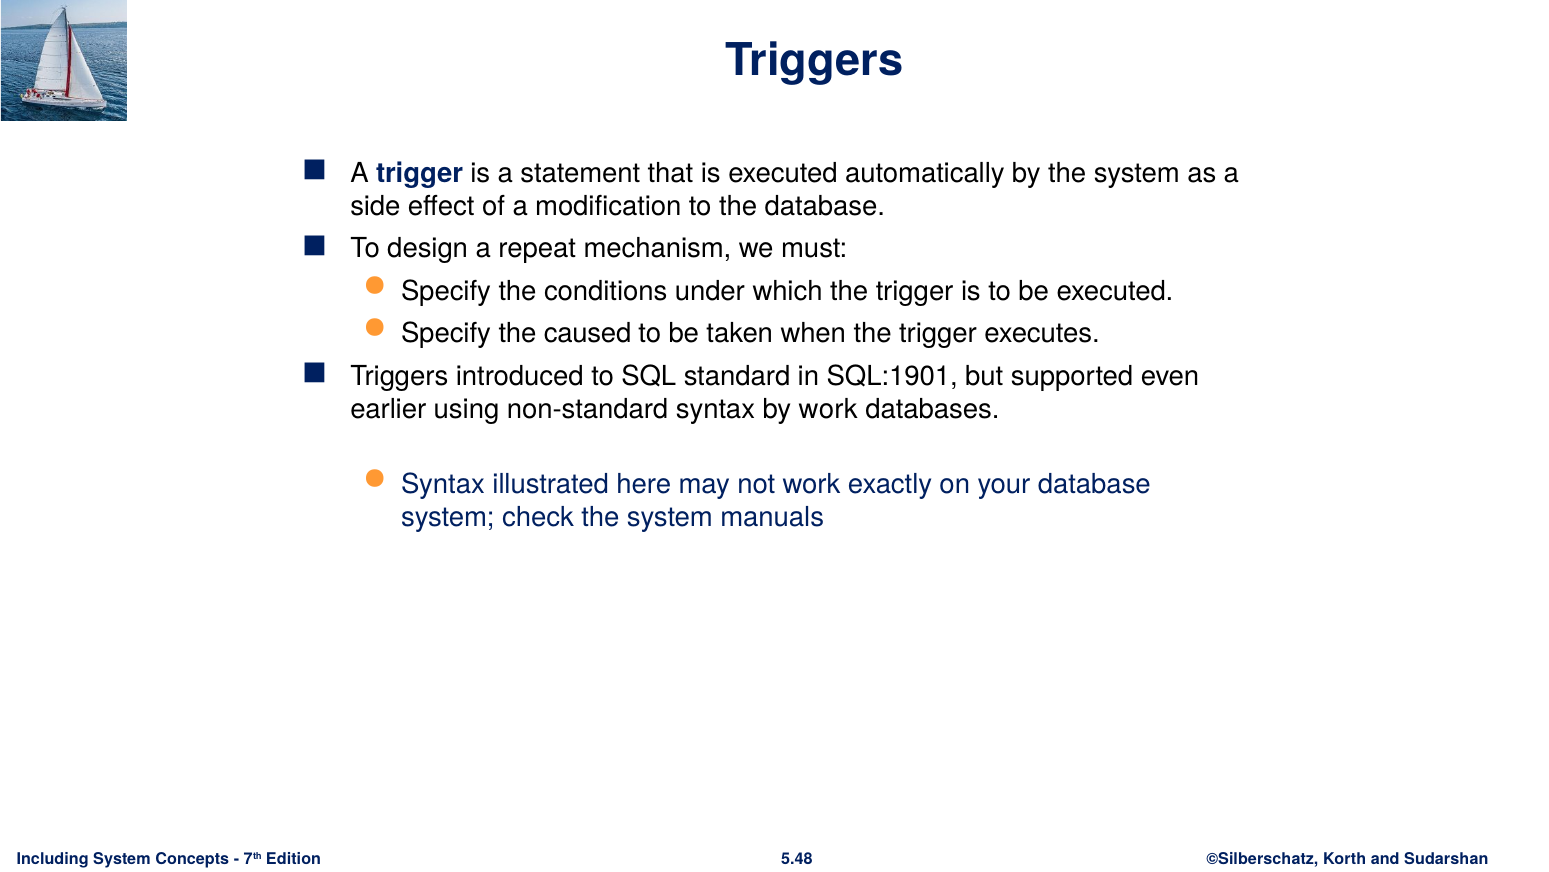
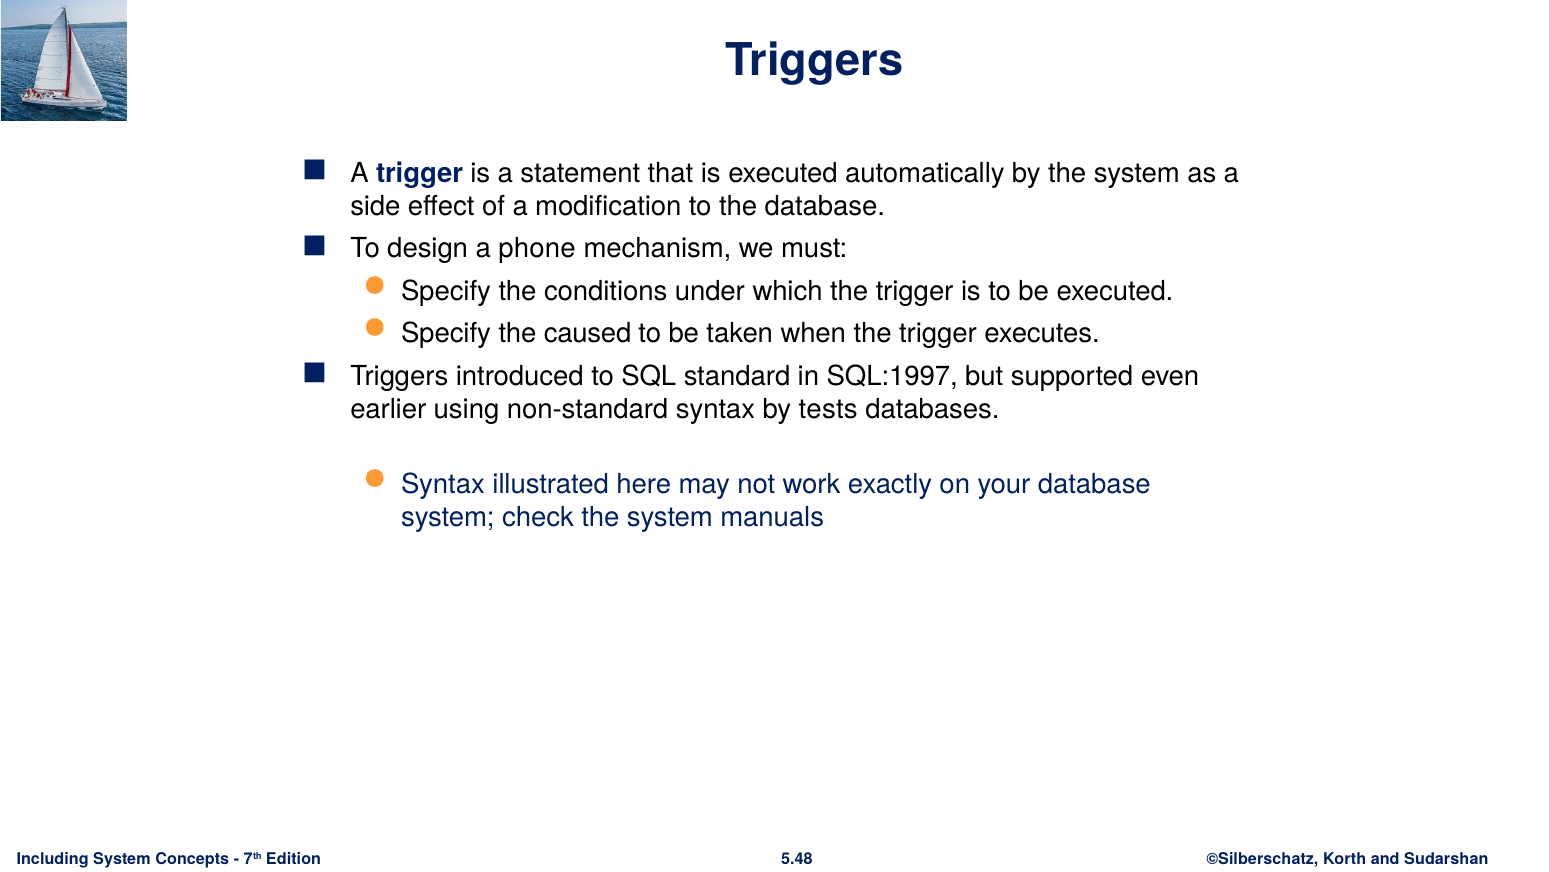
repeat: repeat -> phone
SQL:1901: SQL:1901 -> SQL:1997
by work: work -> tests
